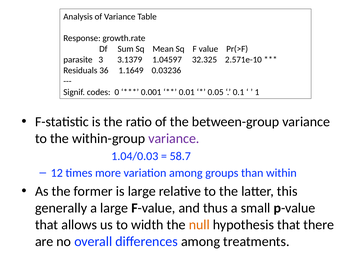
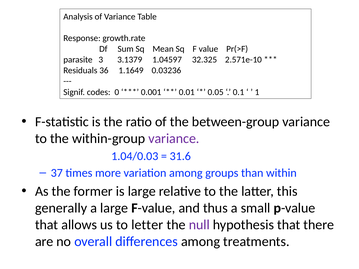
58.7: 58.7 -> 31.6
12: 12 -> 37
width: width -> letter
null colour: orange -> purple
